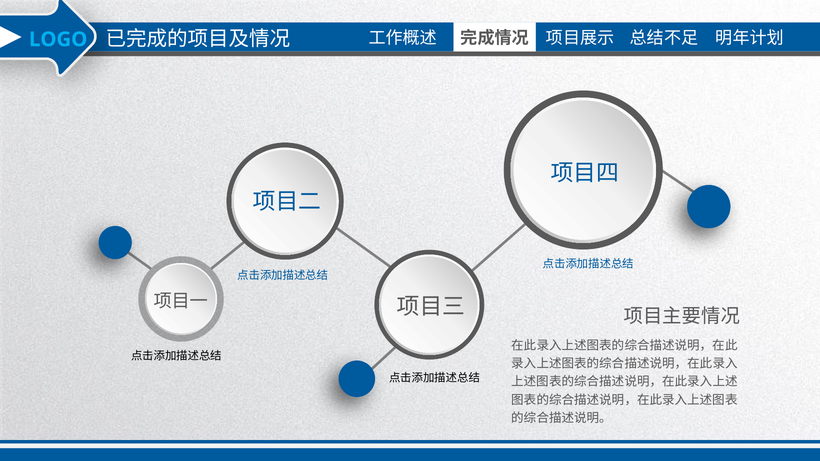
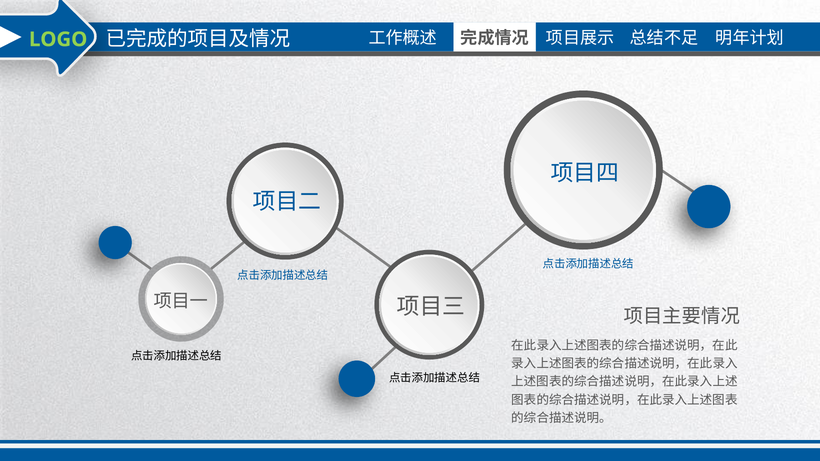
LOGO colour: light blue -> light green
